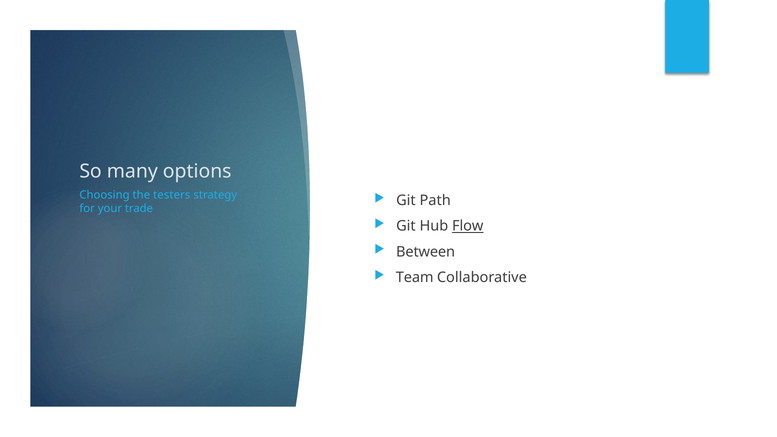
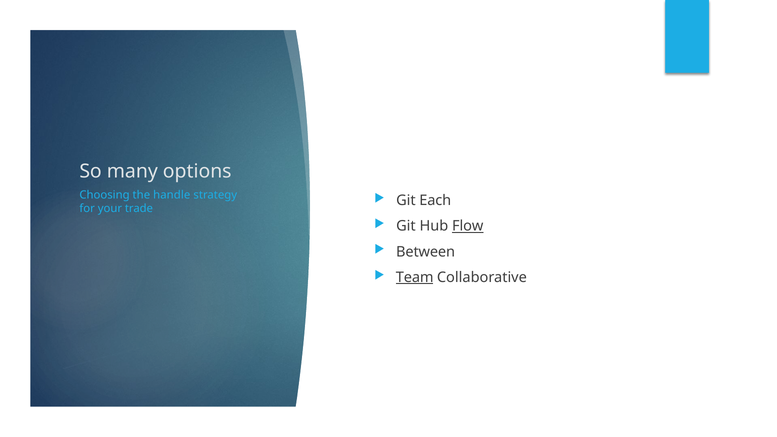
testers: testers -> handle
Path: Path -> Each
Team underline: none -> present
